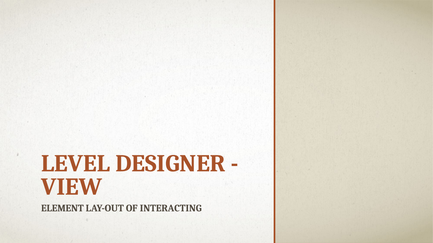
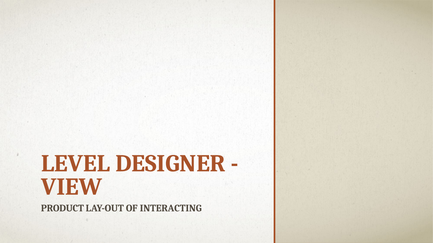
ELEMENT: ELEMENT -> PRODUCT
